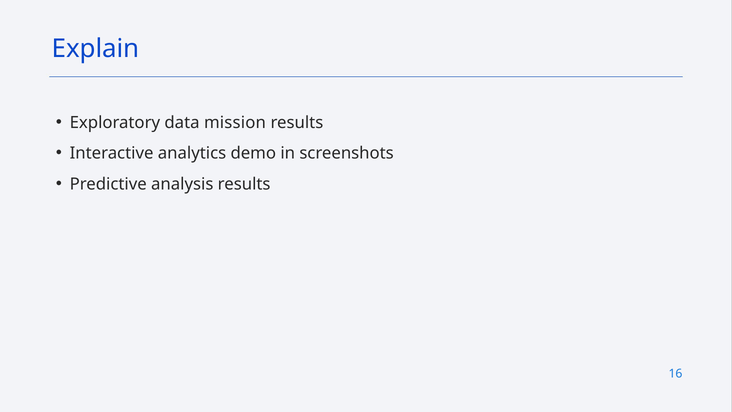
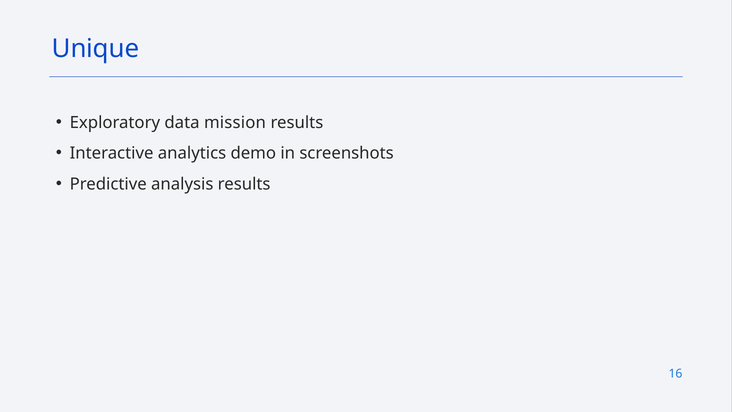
Explain: Explain -> Unique
